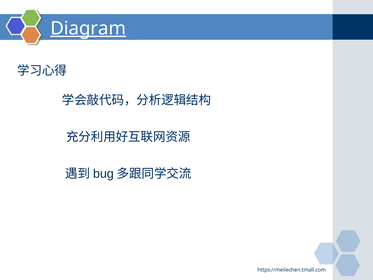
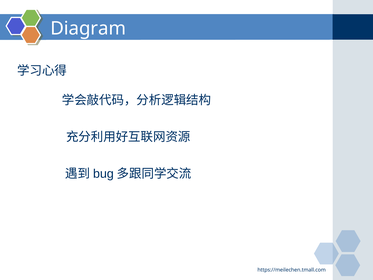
Diagram underline: present -> none
